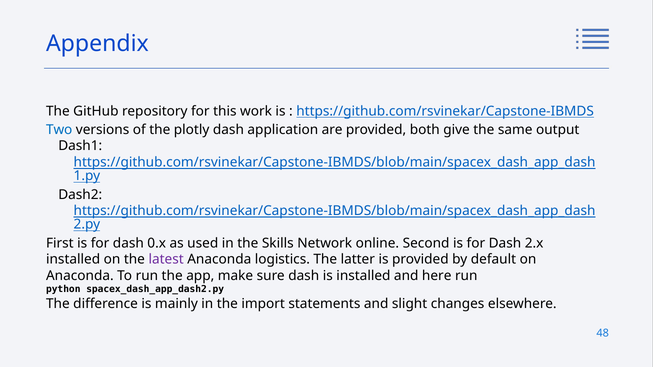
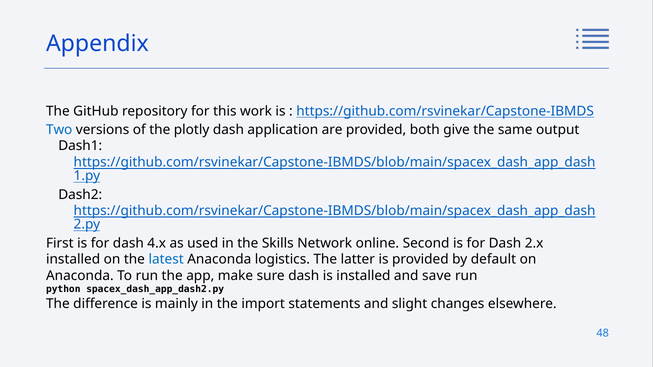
0.x: 0.x -> 4.x
latest colour: purple -> blue
here: here -> save
